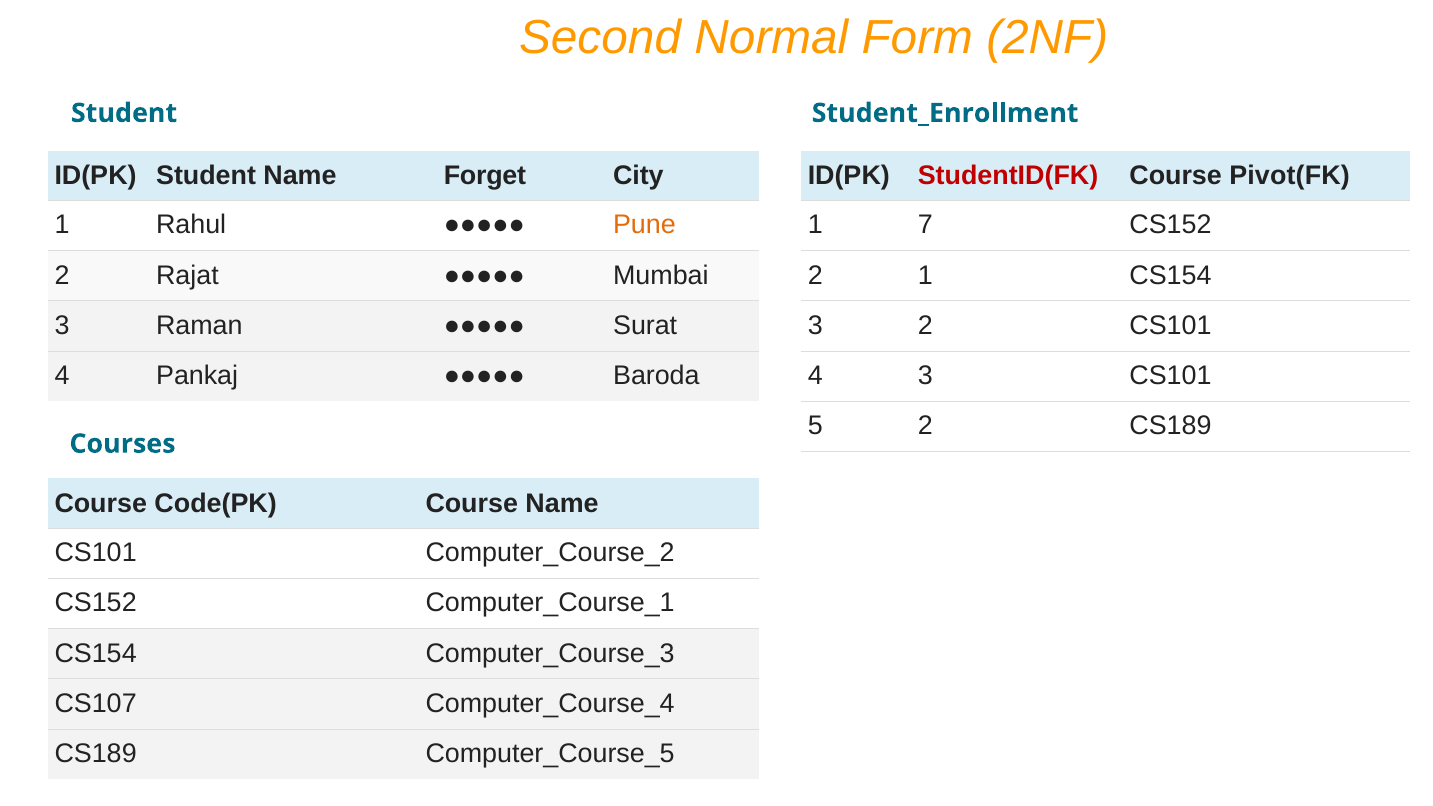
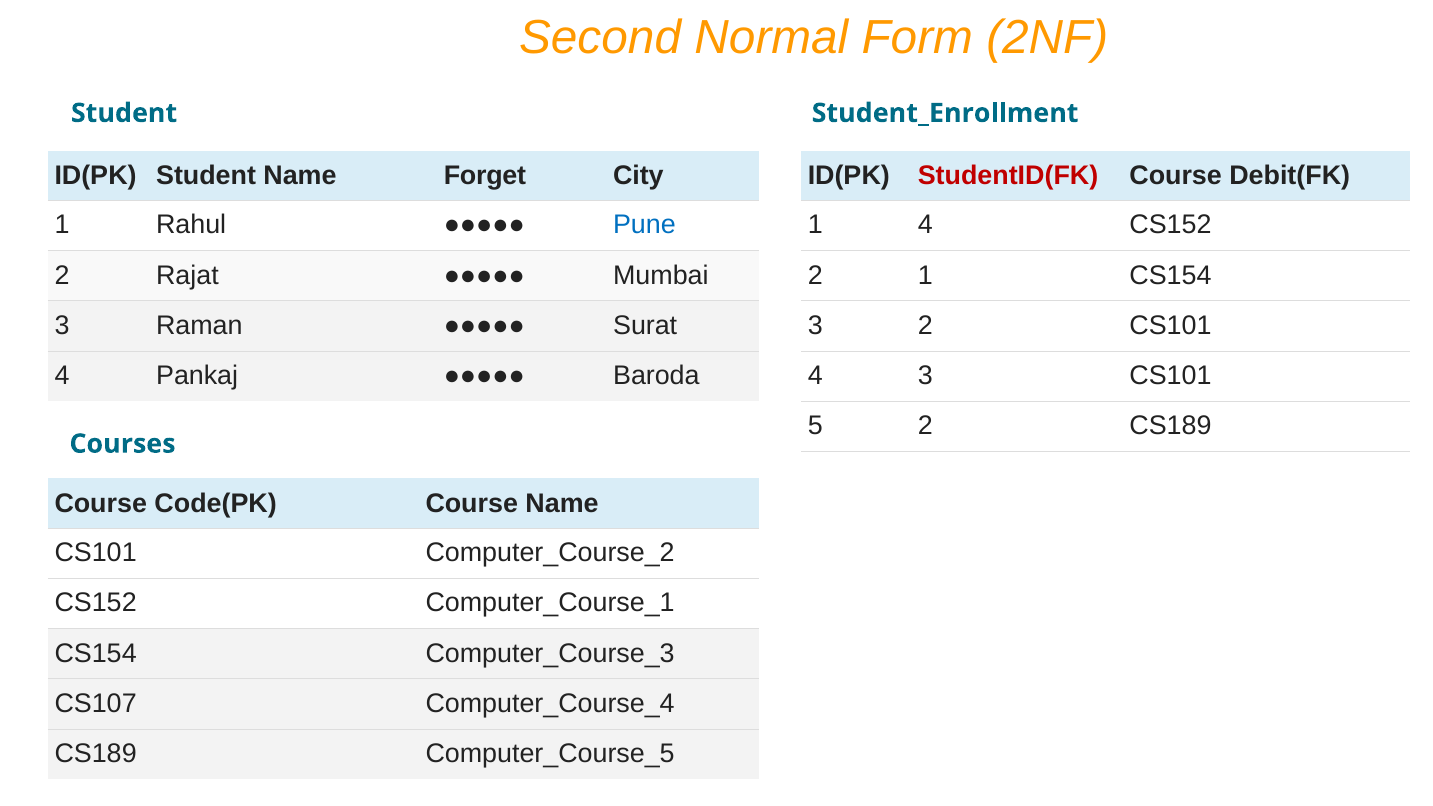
Pivot(FK: Pivot(FK -> Debit(FK
Pune colour: orange -> blue
1 7: 7 -> 4
